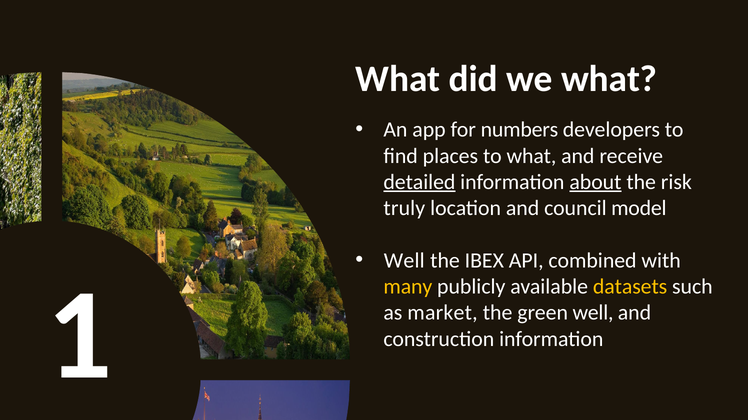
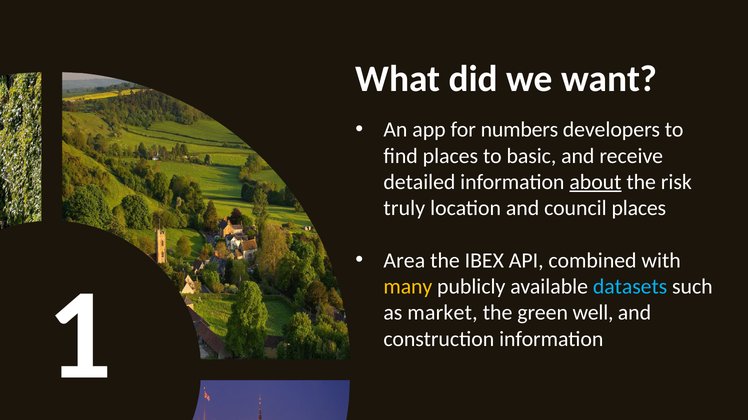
we what: what -> want
to what: what -> basic
detailed underline: present -> none
council model: model -> places
Well at (404, 261): Well -> Area
datasets colour: yellow -> light blue
